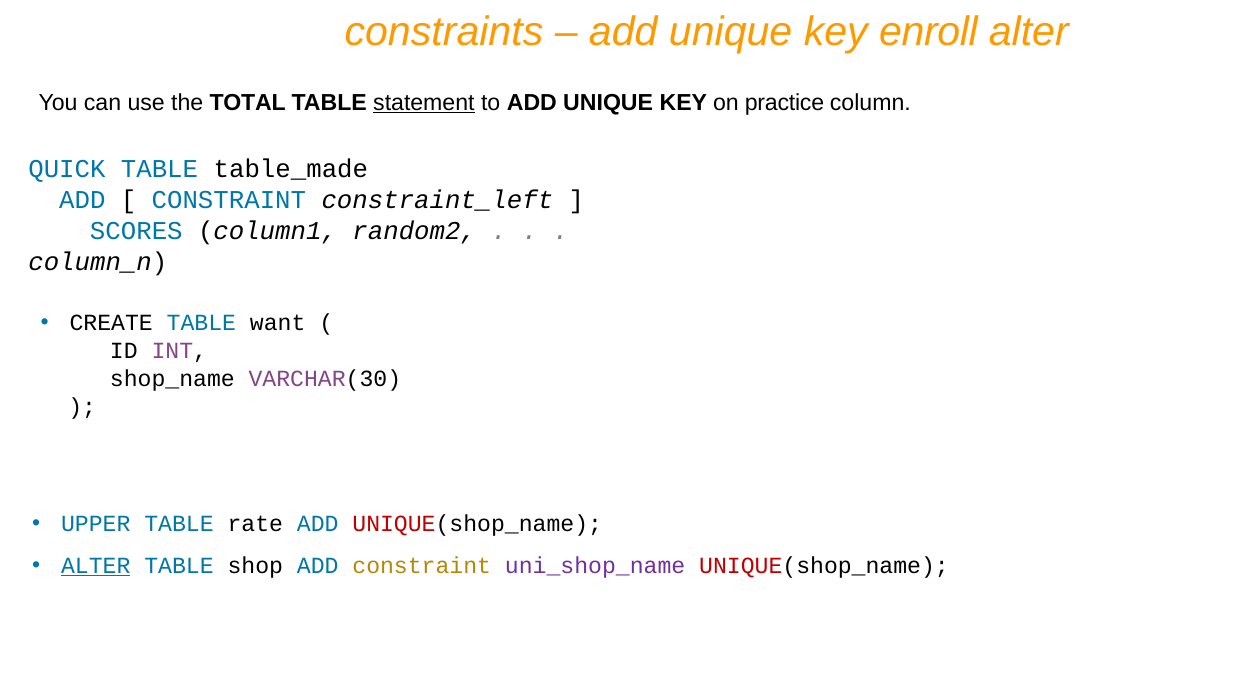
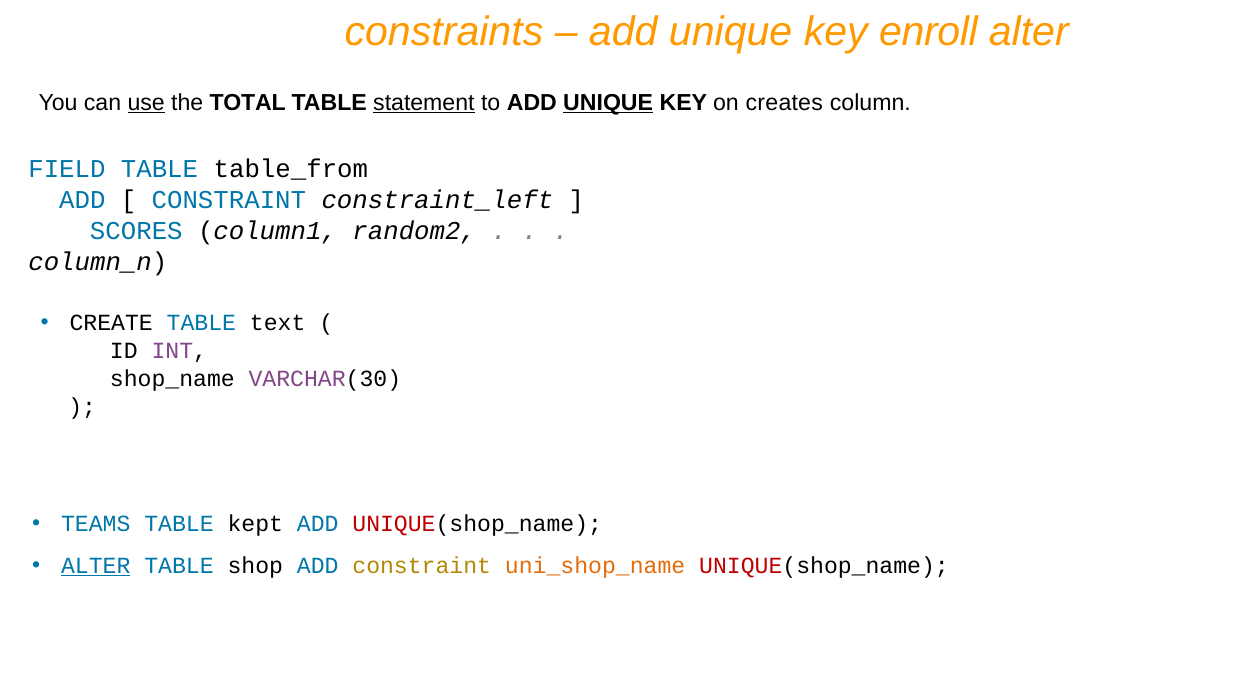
use underline: none -> present
UNIQUE at (608, 103) underline: none -> present
practice: practice -> creates
QUICK: QUICK -> FIELD
table_made: table_made -> table_from
want: want -> text
UPPER: UPPER -> TEAMS
rate: rate -> kept
uni_shop_name colour: purple -> orange
